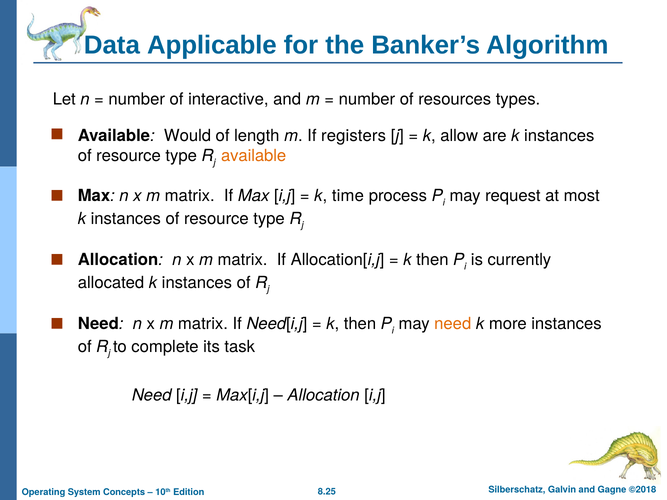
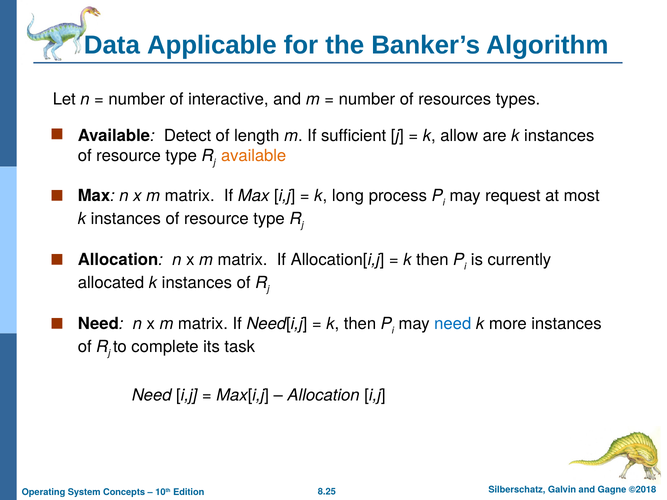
Would: Would -> Detect
registers: registers -> sufficient
time: time -> long
need at (453, 324) colour: orange -> blue
